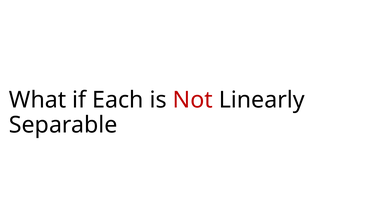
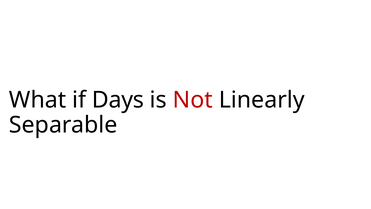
Each: Each -> Days
